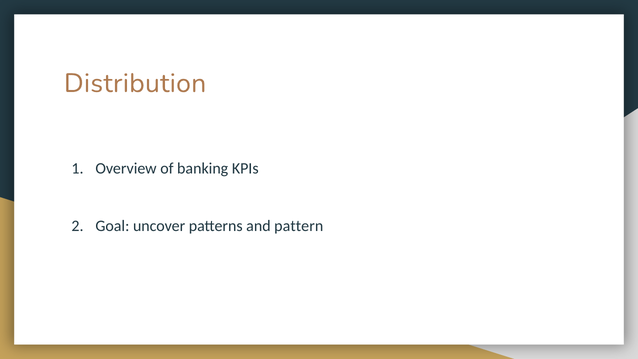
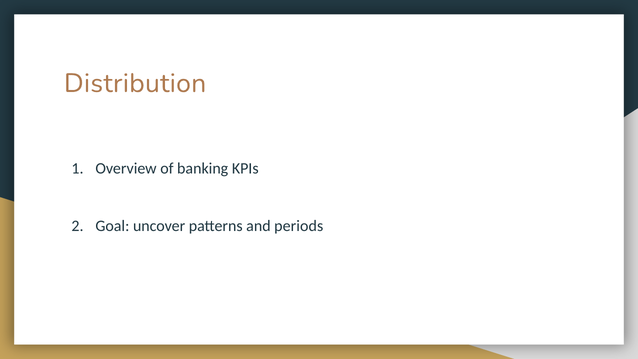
pattern: pattern -> periods
